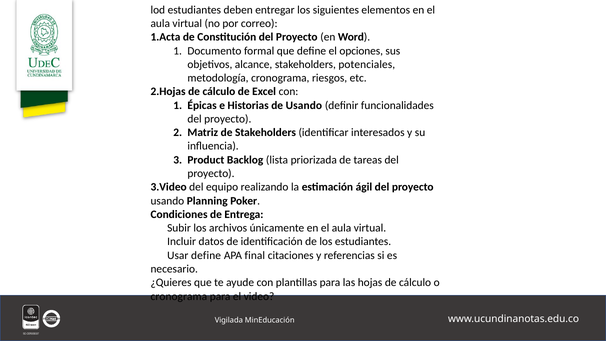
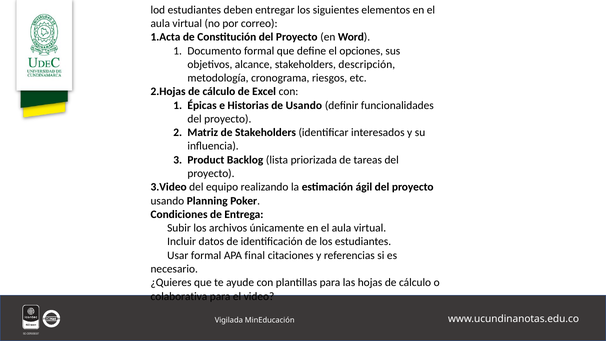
potenciales: potenciales -> descripción
Usar define: define -> formal
cronograma at (179, 296): cronograma -> colaborativa
